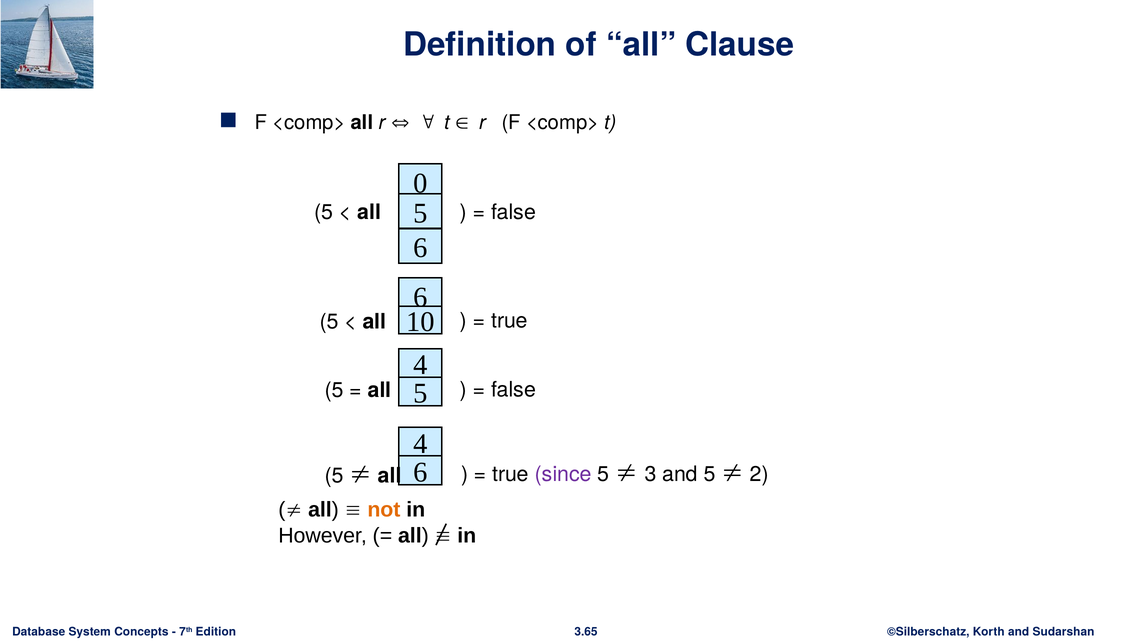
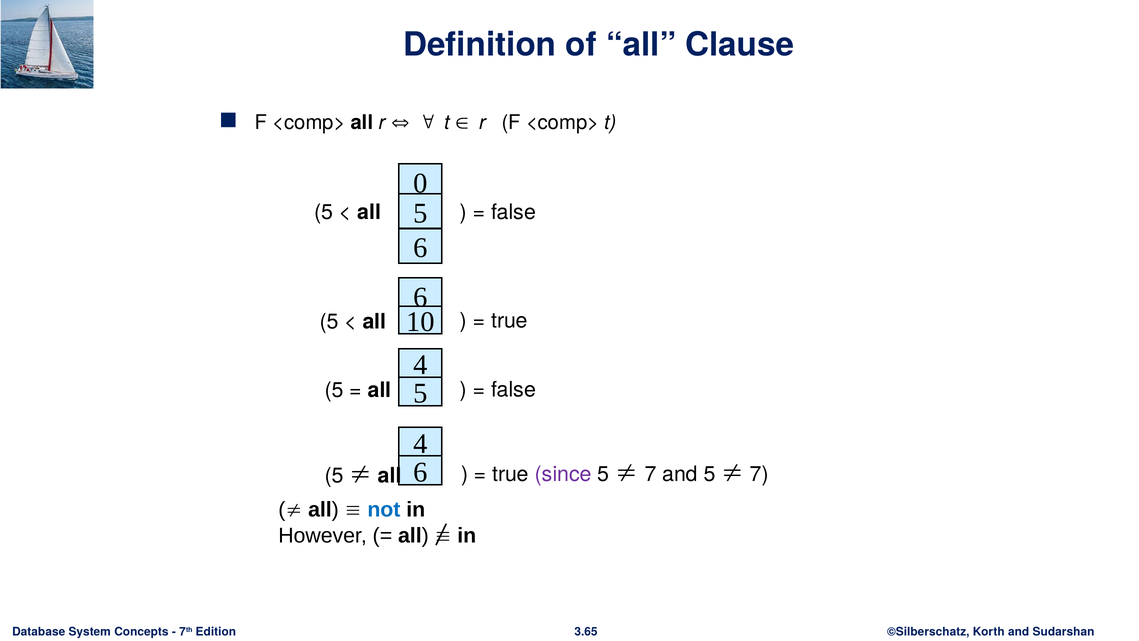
3 at (651, 474): 3 -> 7
2 at (759, 474): 2 -> 7
not colour: orange -> blue
